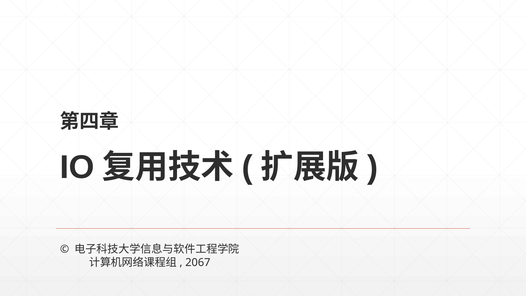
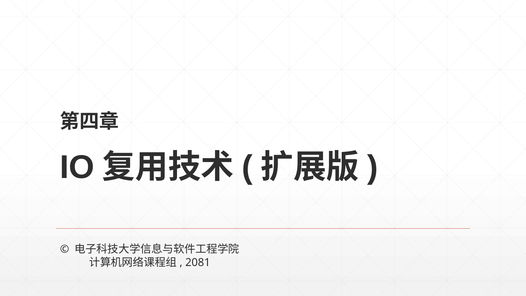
2067: 2067 -> 2081
